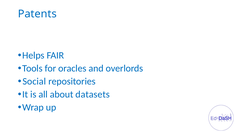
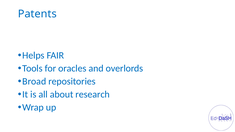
Social: Social -> Broad
datasets: datasets -> research
